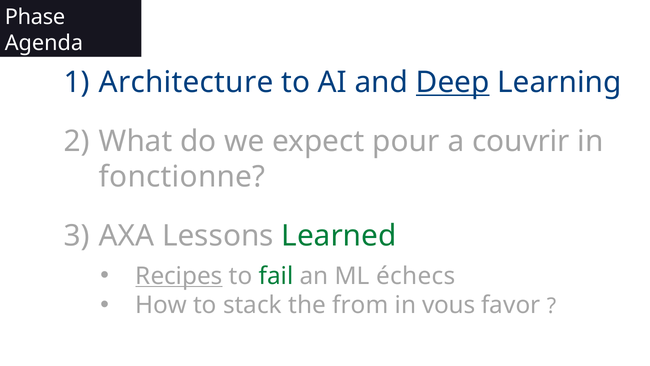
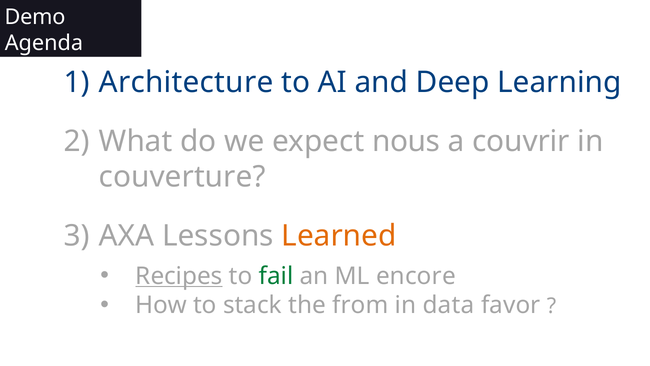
Phase: Phase -> Demo
Deep underline: present -> none
pour: pour -> nous
fonctionne: fonctionne -> couverture
Learned colour: green -> orange
échecs: échecs -> encore
vous: vous -> data
